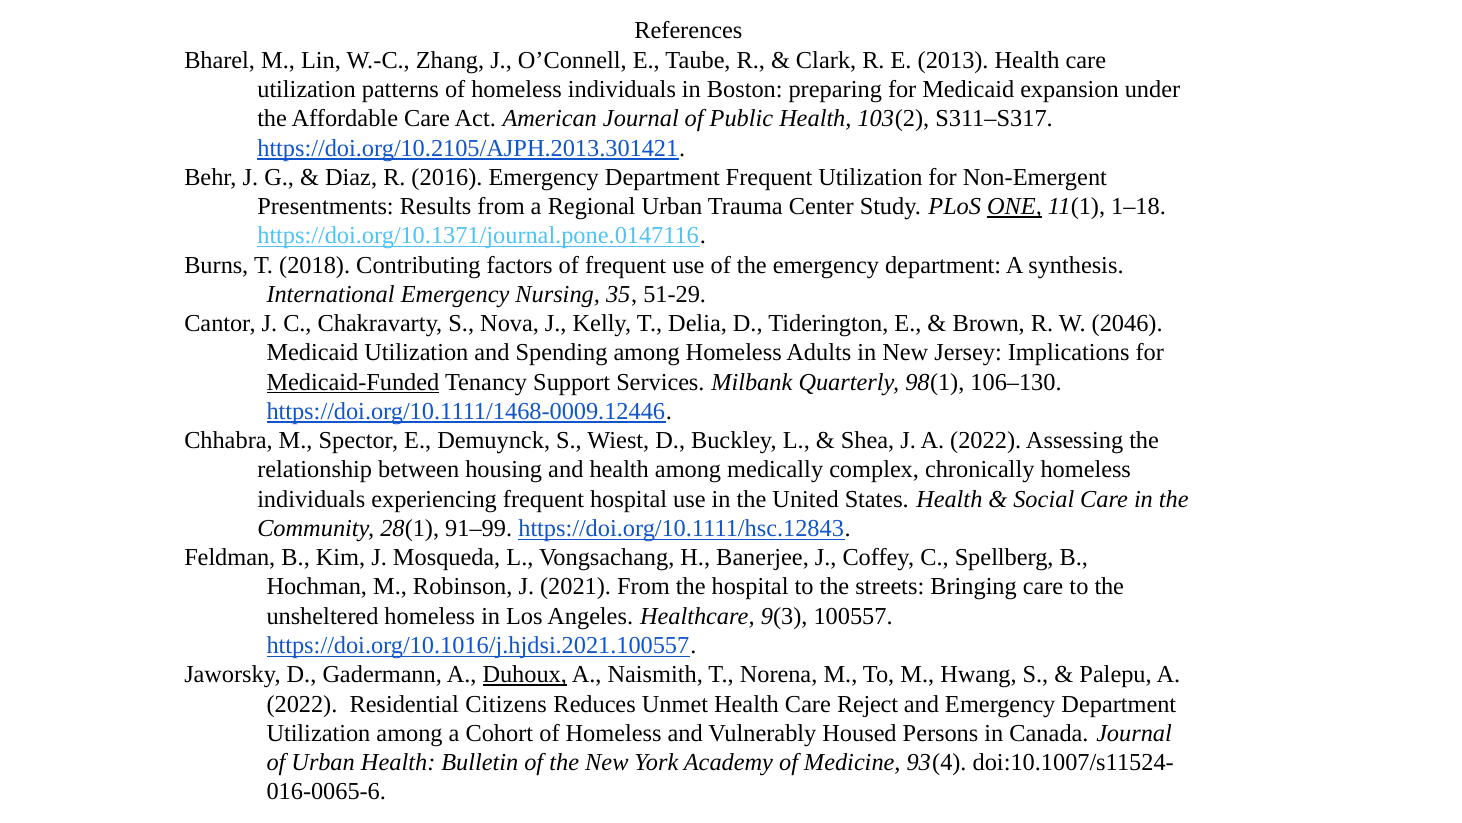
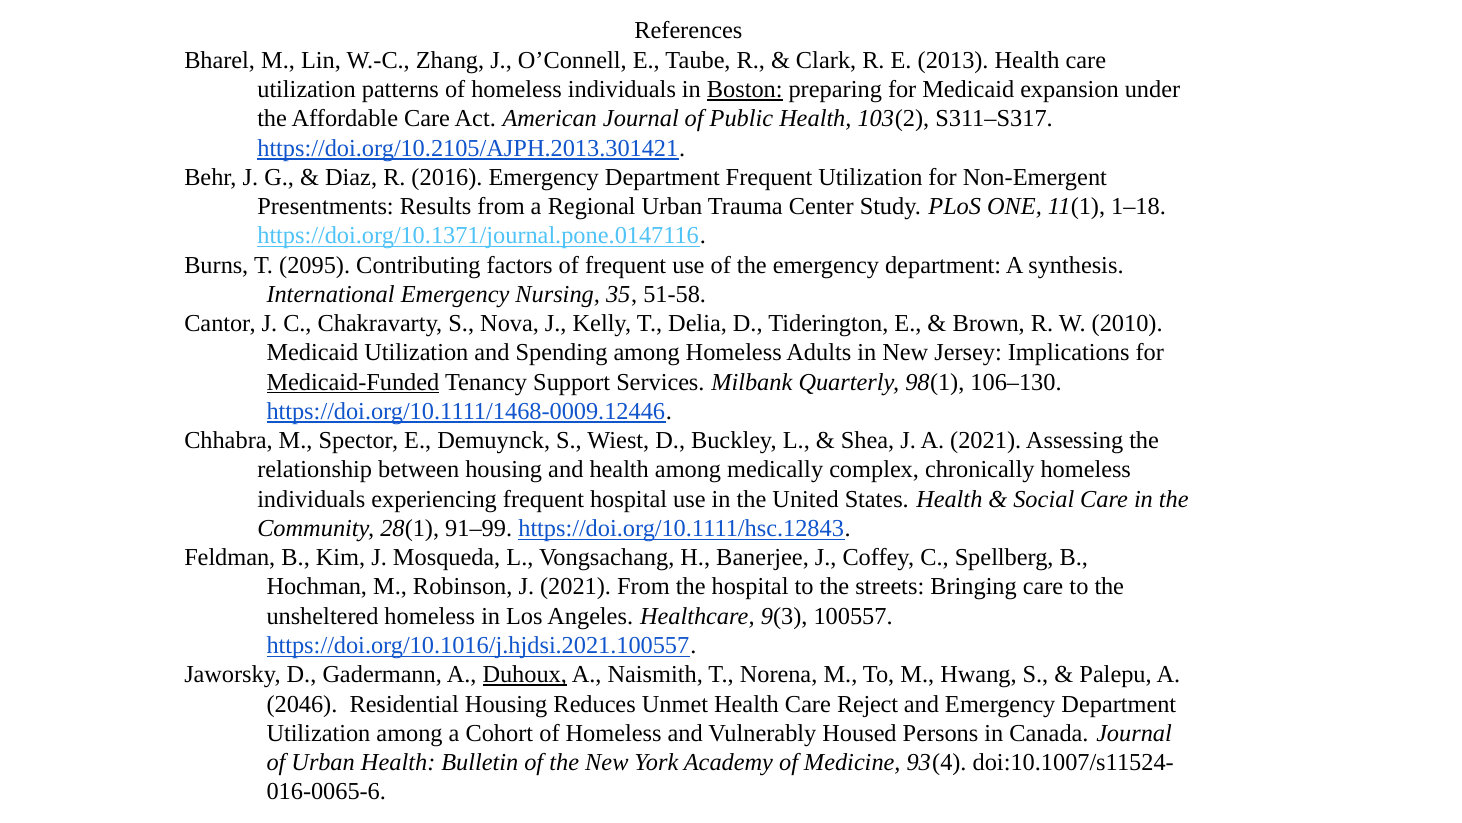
Boston underline: none -> present
ONE underline: present -> none
2018: 2018 -> 2095
51-29: 51-29 -> 51-58
2046: 2046 -> 2010
J A 2022: 2022 -> 2021
2022 at (302, 703): 2022 -> 2046
Residential Citizens: Citizens -> Housing
